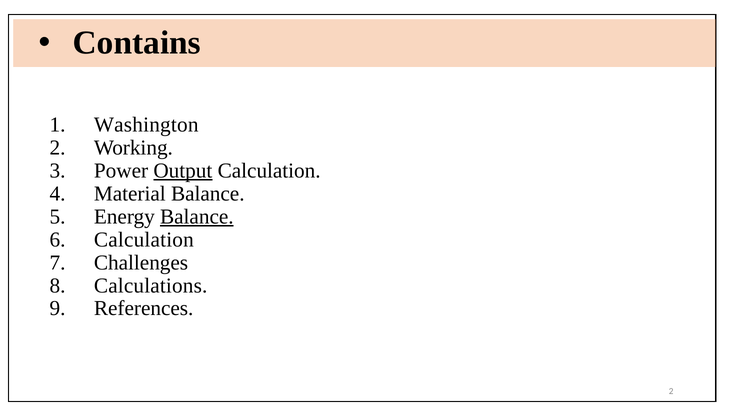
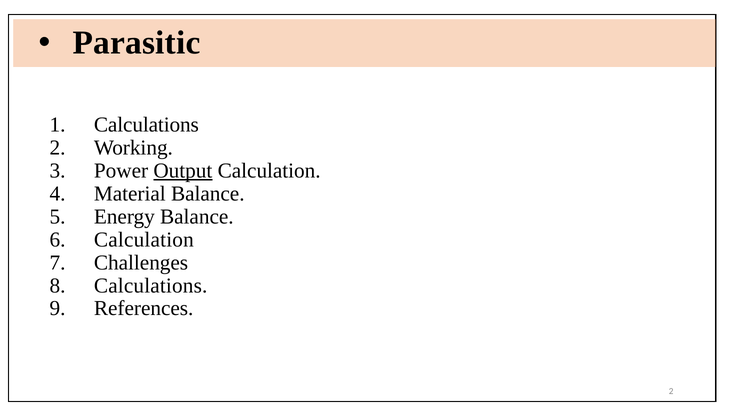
Contains: Contains -> Parasitic
Washington at (146, 125): Washington -> Calculations
Balance at (197, 217) underline: present -> none
